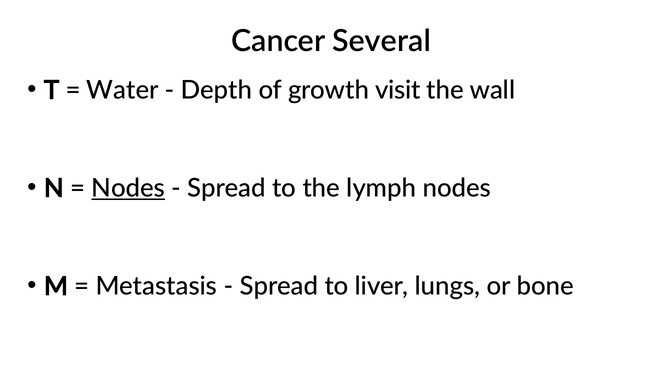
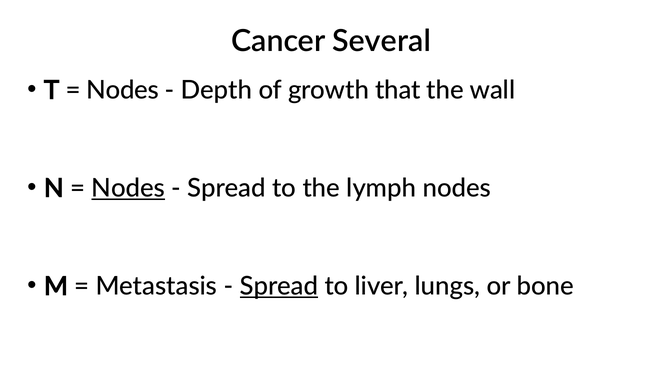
Water at (123, 90): Water -> Nodes
visit: visit -> that
Spread at (279, 287) underline: none -> present
